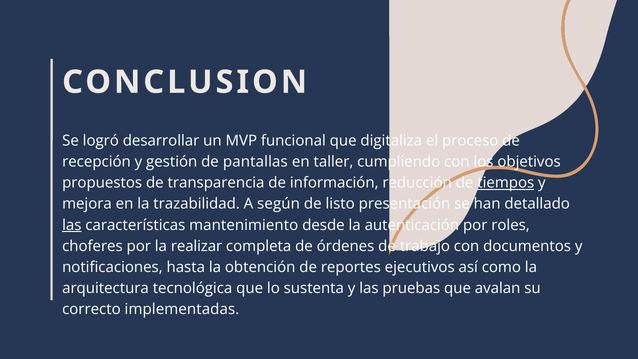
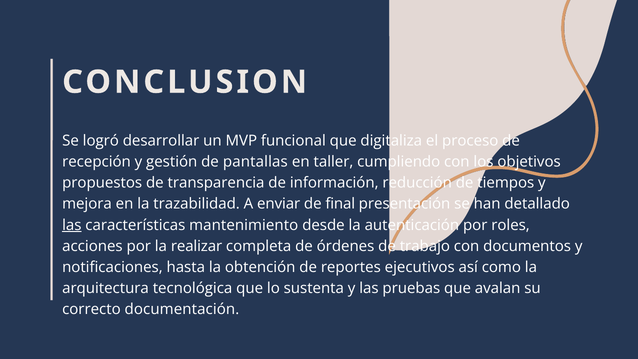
tiempos underline: present -> none
según: según -> enviar
listo: listo -> final
choferes: choferes -> acciones
implementadas: implementadas -> documentación
